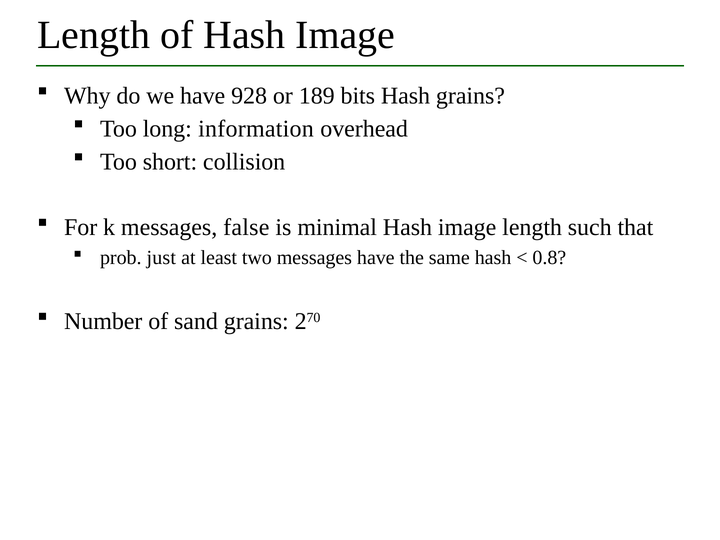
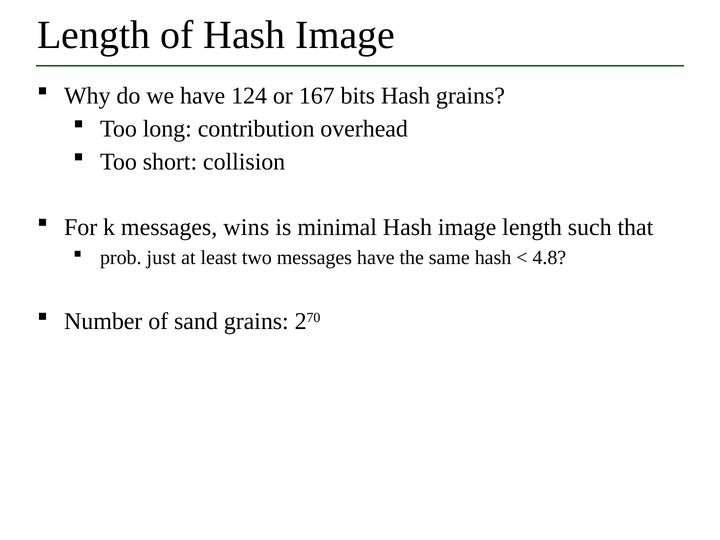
928: 928 -> 124
189: 189 -> 167
information: information -> contribution
false: false -> wins
0.8: 0.8 -> 4.8
